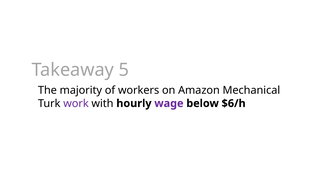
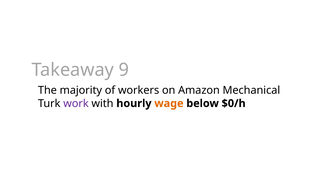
5: 5 -> 9
wage colour: purple -> orange
$6/h: $6/h -> $0/h
